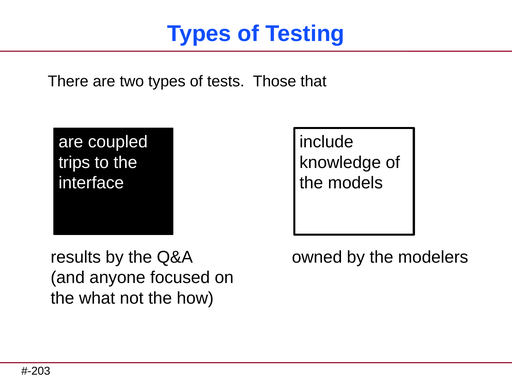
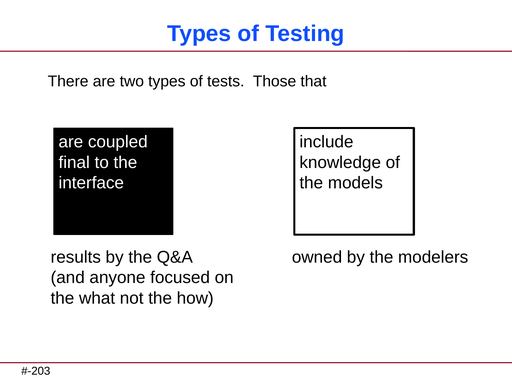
trips: trips -> final
